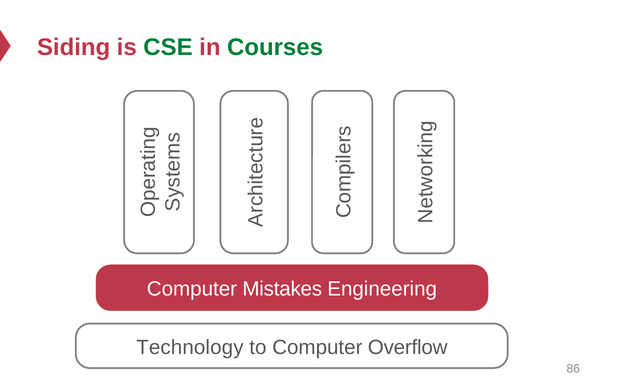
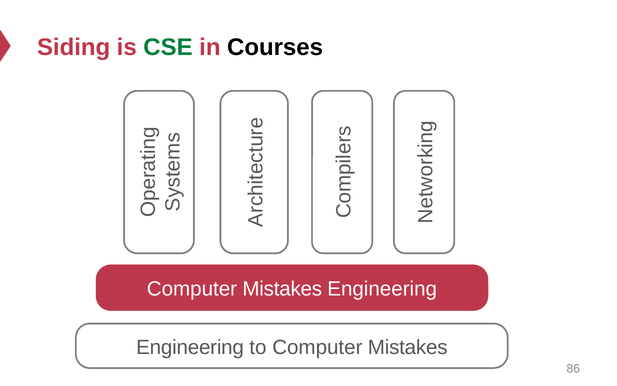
Courses colour: green -> black
Technology at (190, 347): Technology -> Engineering
to Computer Overflow: Overflow -> Mistakes
